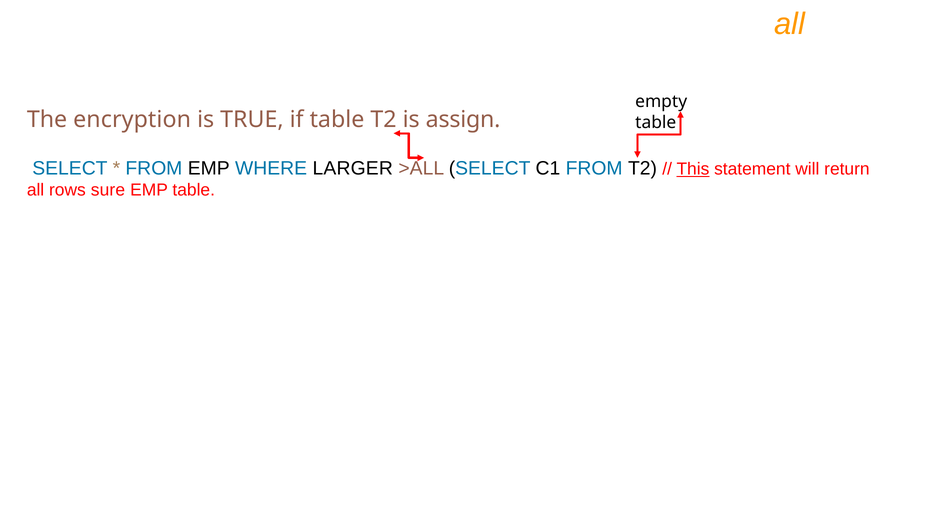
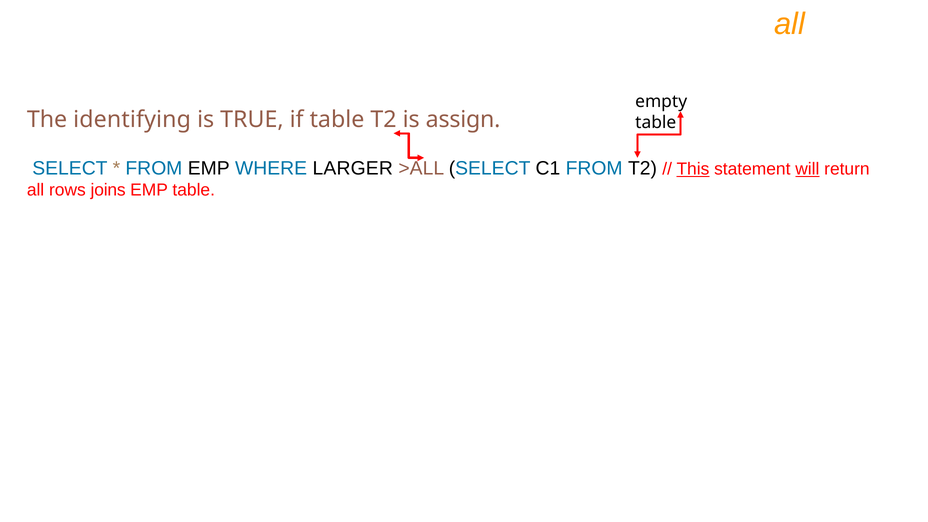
encryption: encryption -> identifying
will underline: none -> present
sure: sure -> joins
